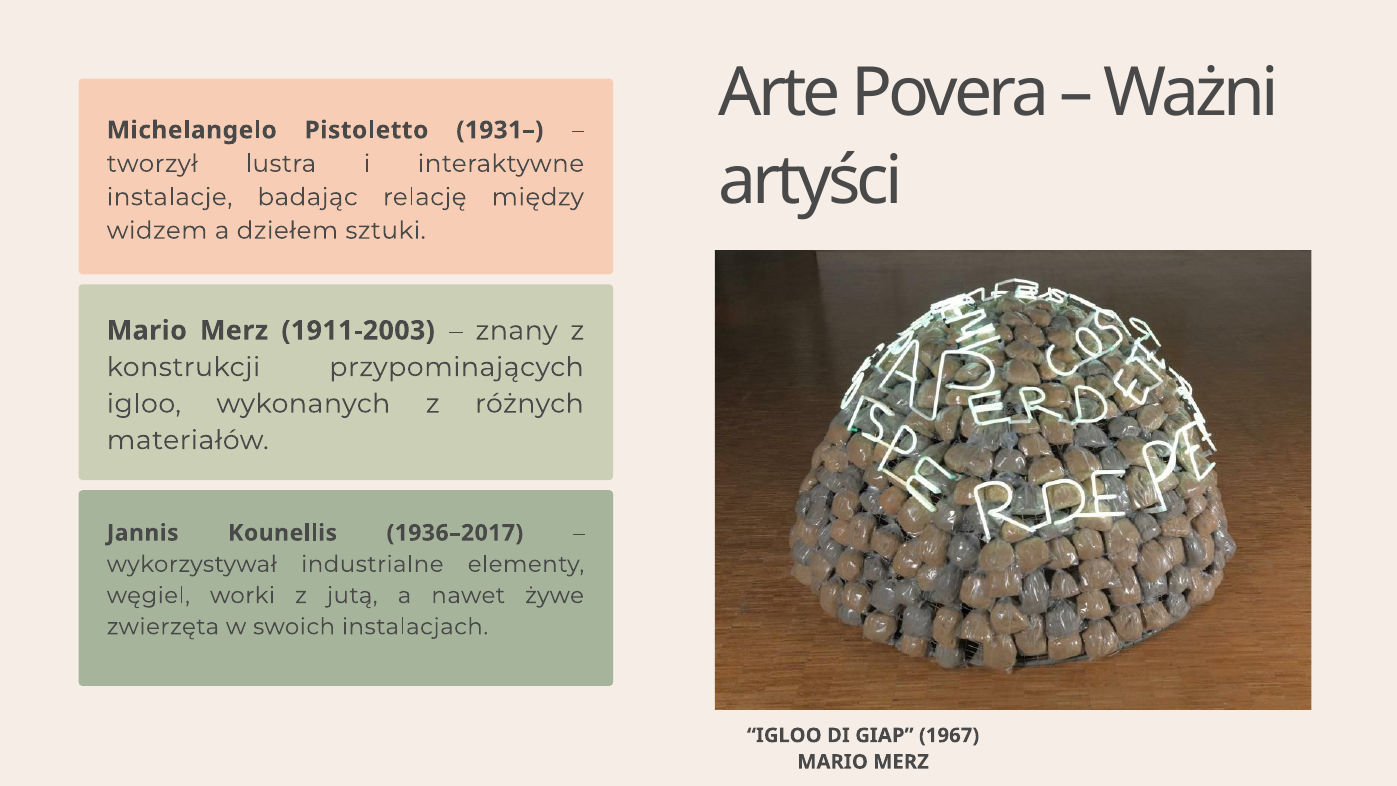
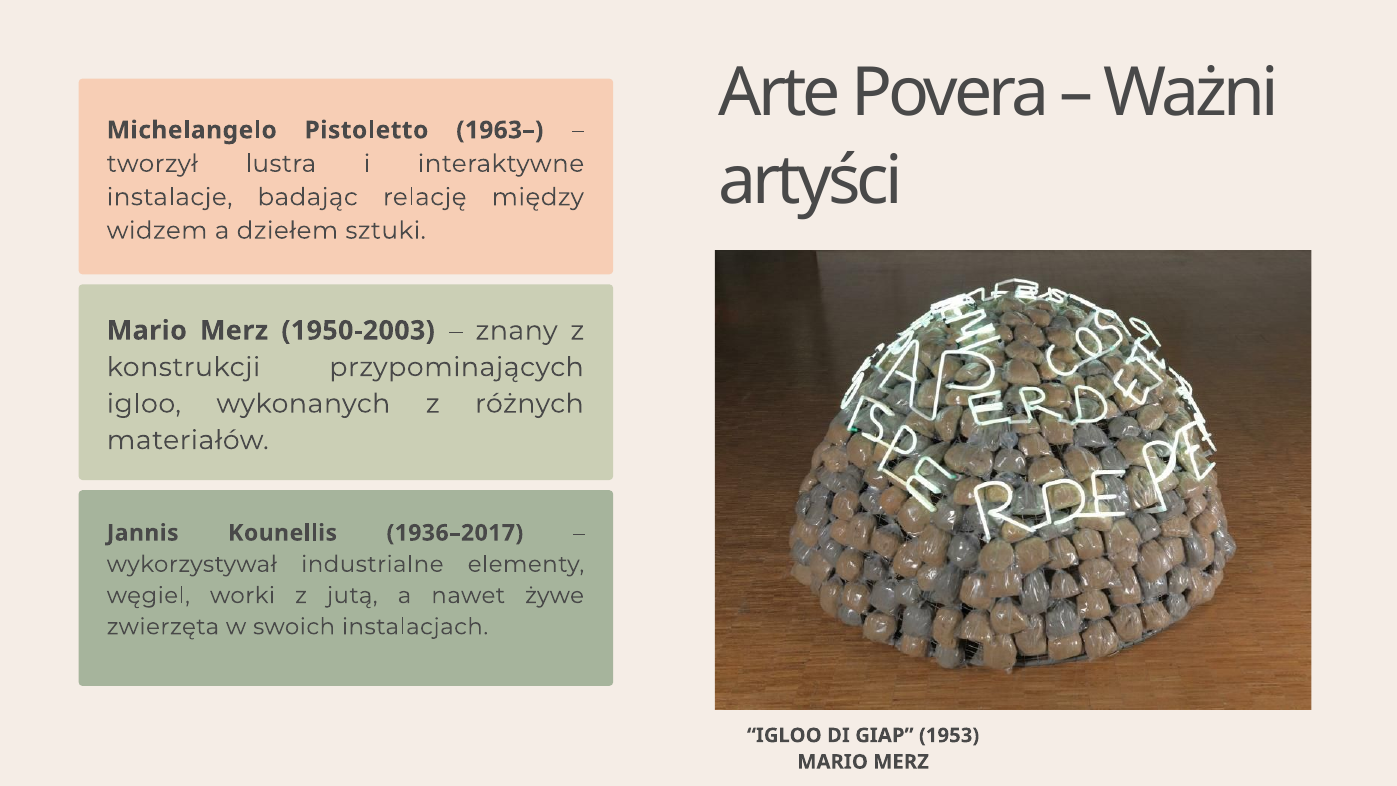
1931–: 1931– -> 1963–
1911-2003: 1911-2003 -> 1950-2003
1967: 1967 -> 1953
